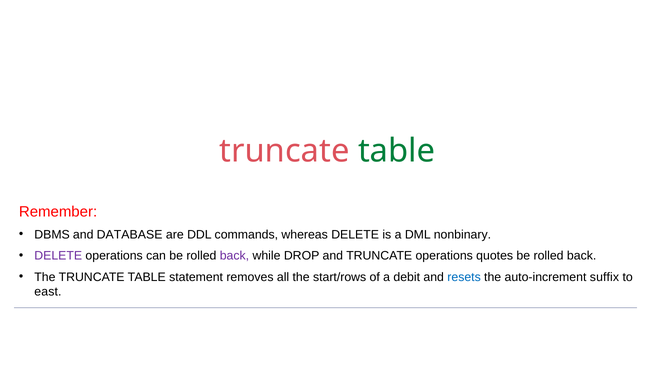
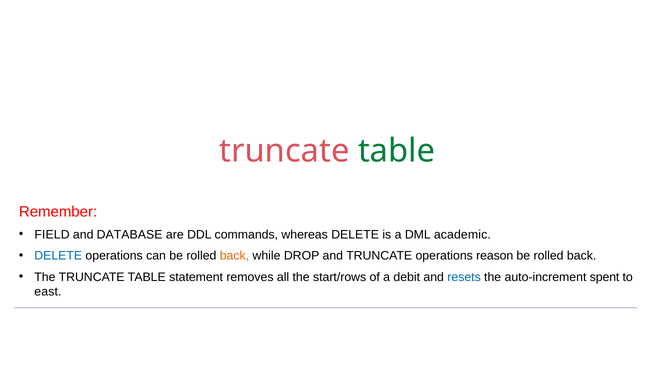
DBMS: DBMS -> FIELD
nonbinary: nonbinary -> academic
DELETE at (58, 256) colour: purple -> blue
back at (234, 256) colour: purple -> orange
quotes: quotes -> reason
suffix: suffix -> spent
